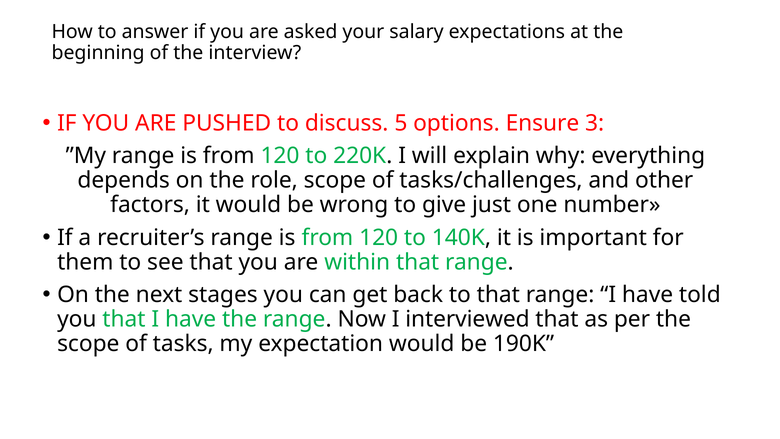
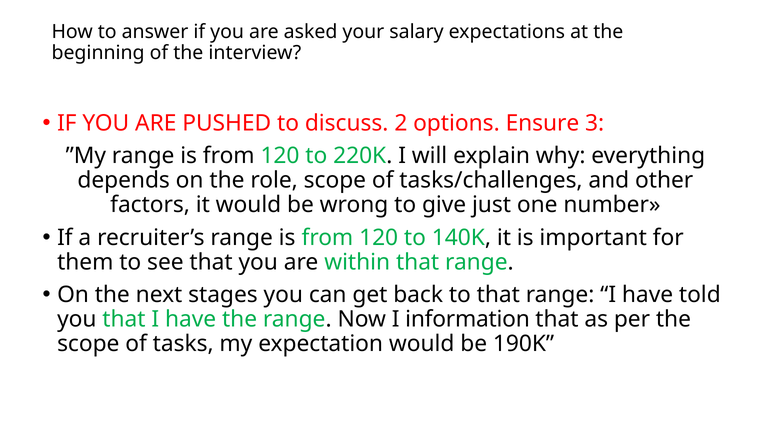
5: 5 -> 2
interviewed: interviewed -> information
